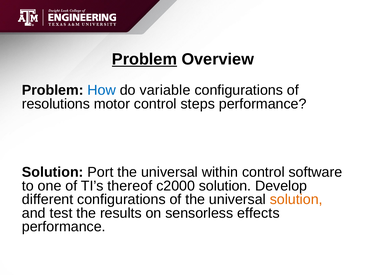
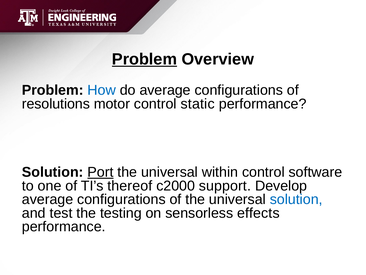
do variable: variable -> average
steps: steps -> static
Port underline: none -> present
c2000 solution: solution -> support
different at (48, 199): different -> average
solution at (296, 199) colour: orange -> blue
results: results -> testing
